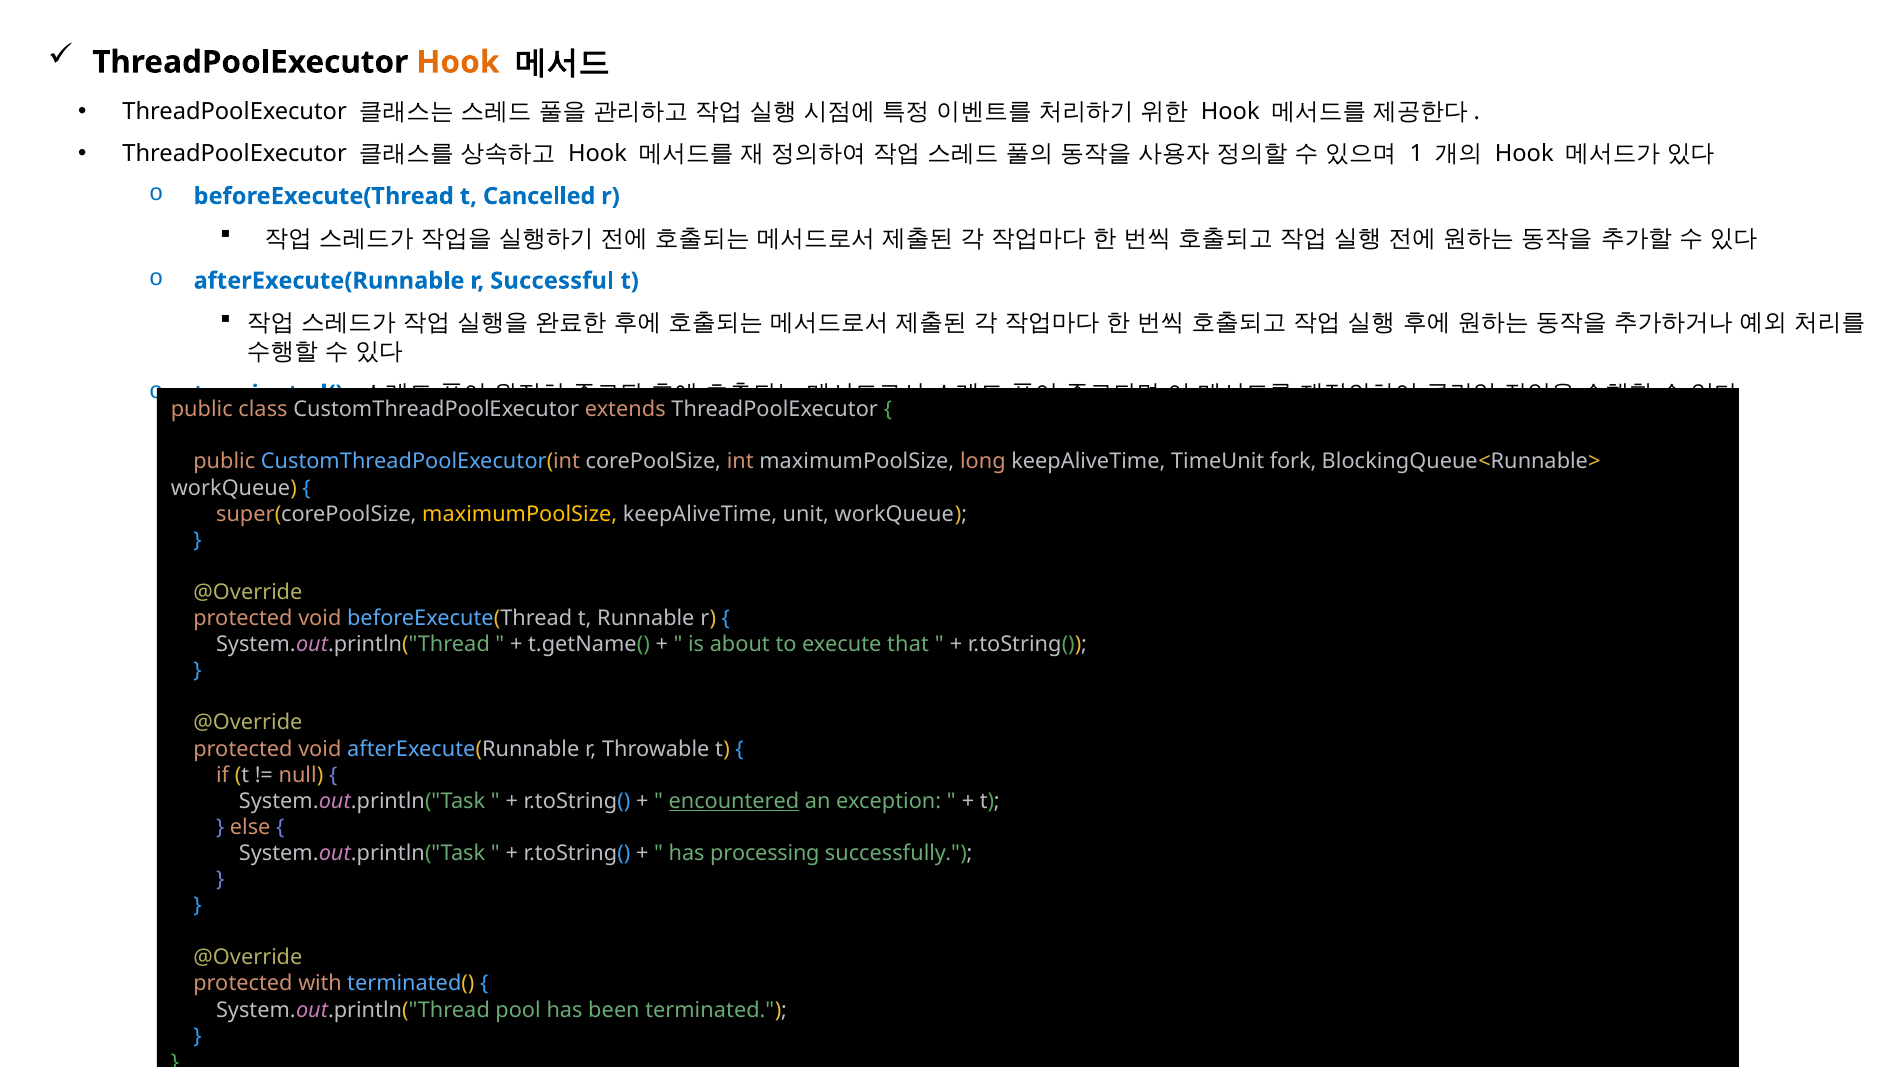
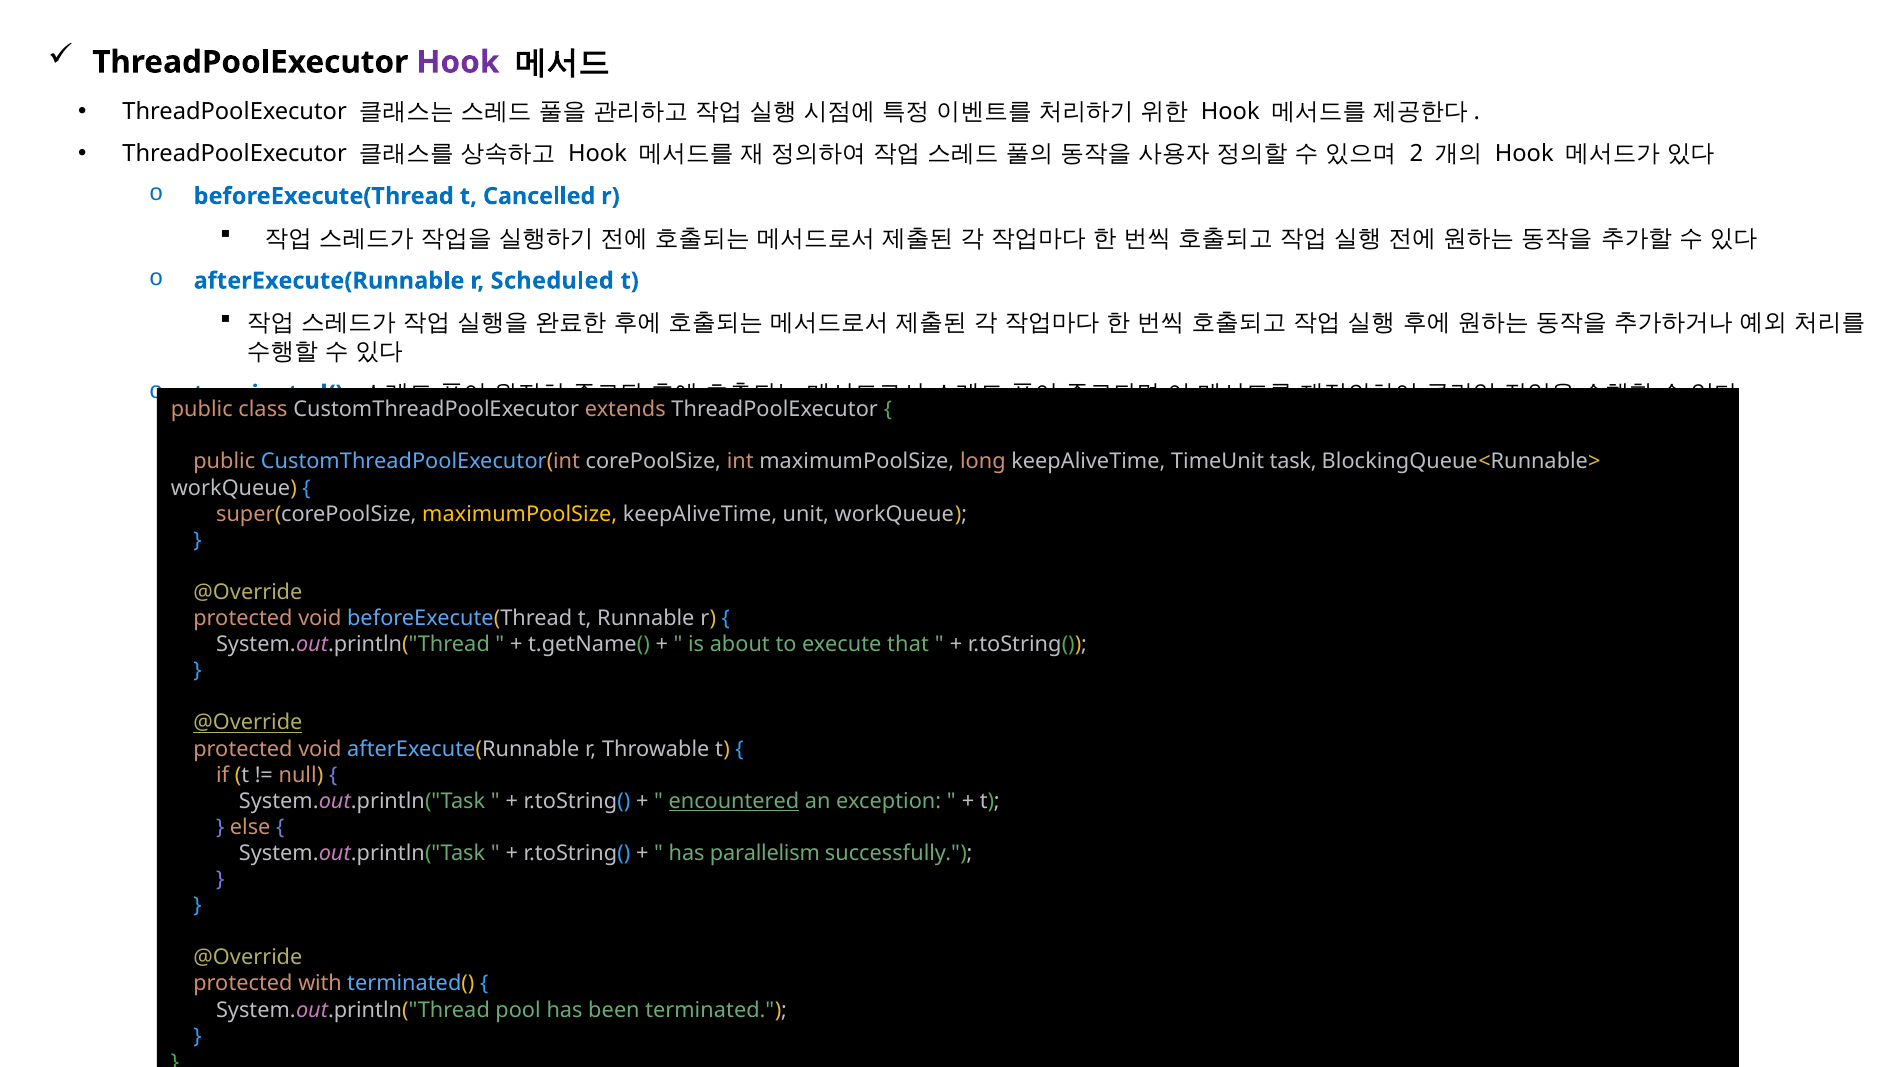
Hook at (458, 62) colour: orange -> purple
1: 1 -> 2
Successful: Successful -> Scheduled
fork: fork -> task
@Override at (248, 722) underline: none -> present
processing: processing -> parallelism
